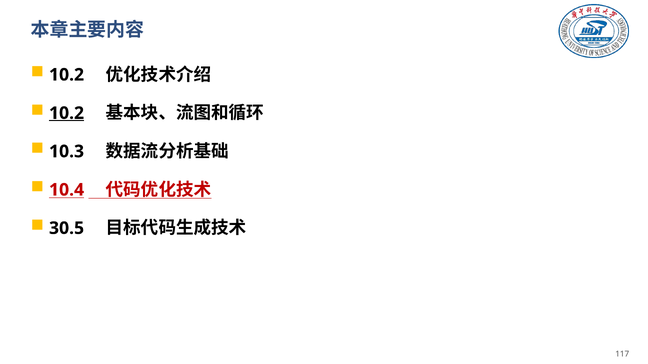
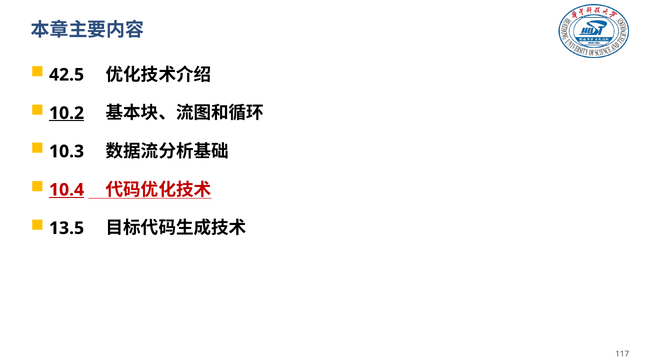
10.2 at (67, 75): 10.2 -> 42.5
10.4 underline: none -> present
30.5: 30.5 -> 13.5
